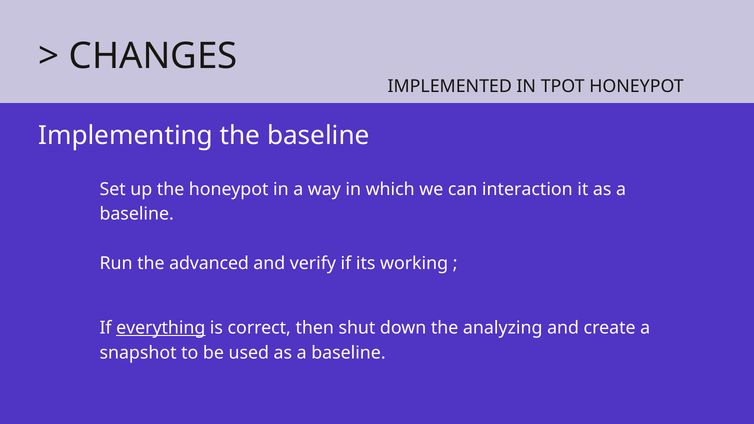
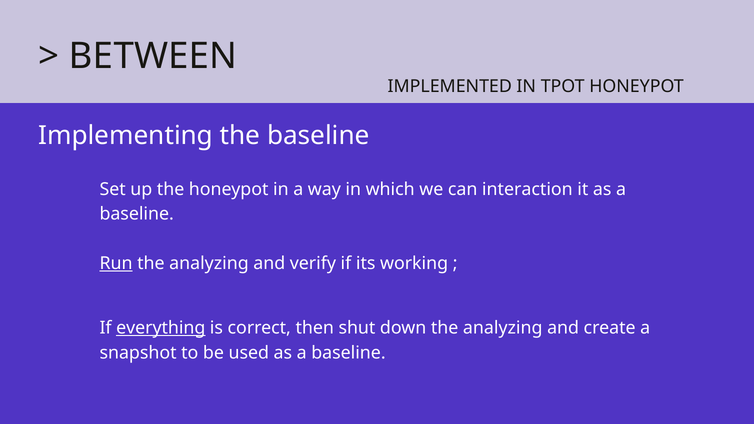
CHANGES: CHANGES -> BETWEEN
Run underline: none -> present
advanced at (209, 263): advanced -> analyzing
